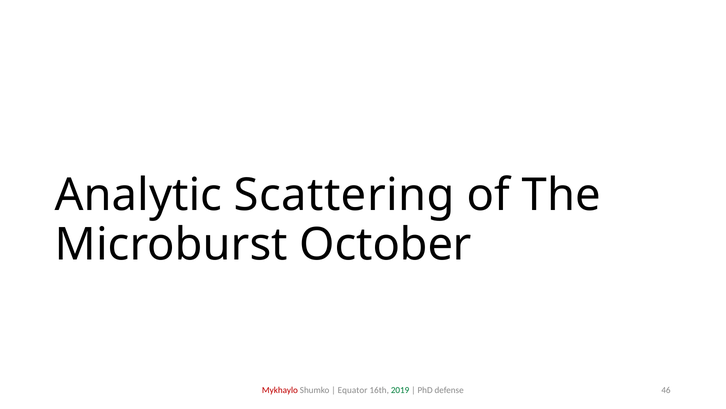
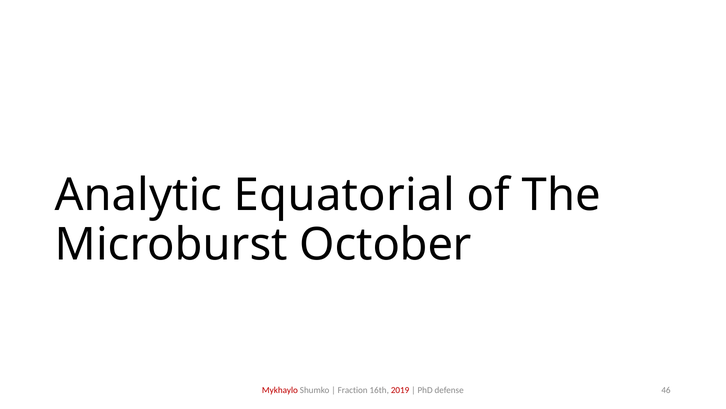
Scattering: Scattering -> Equatorial
Equator: Equator -> Fraction
2019 colour: green -> red
